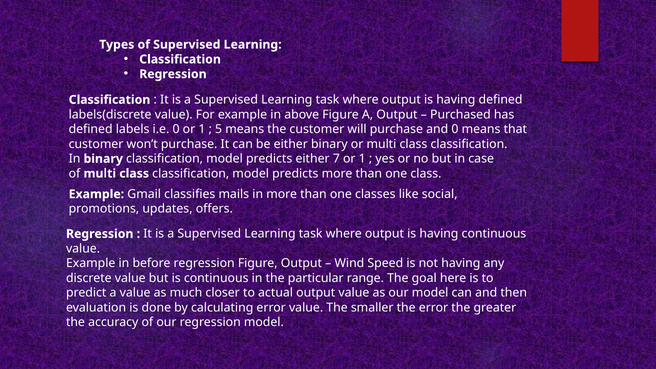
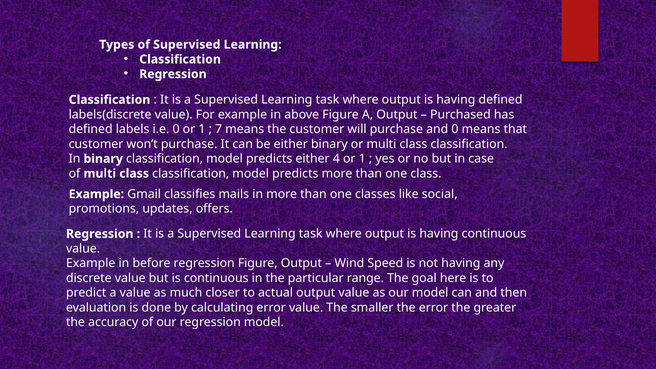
5: 5 -> 7
7: 7 -> 4
